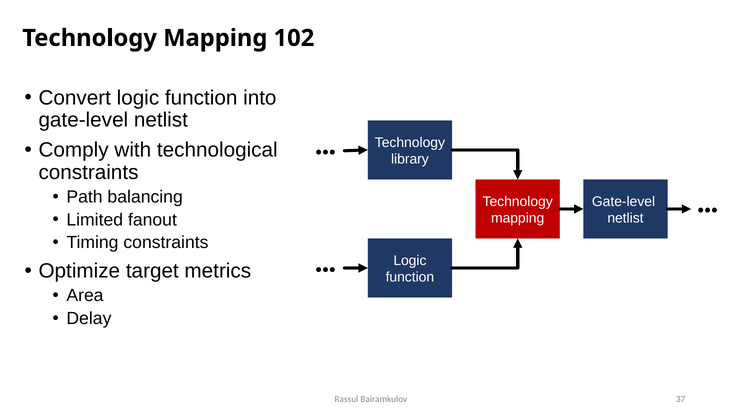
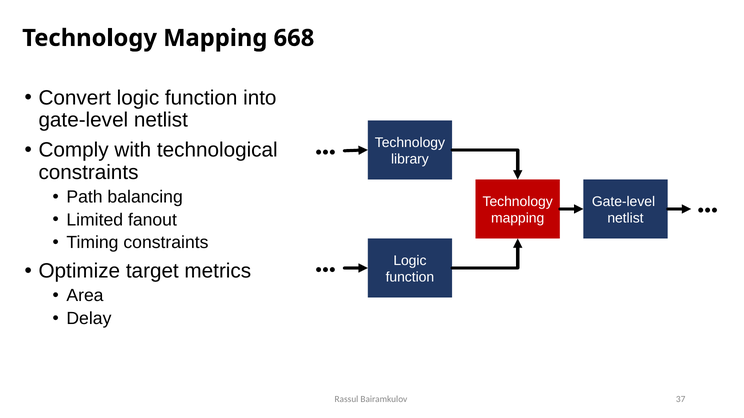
102: 102 -> 668
